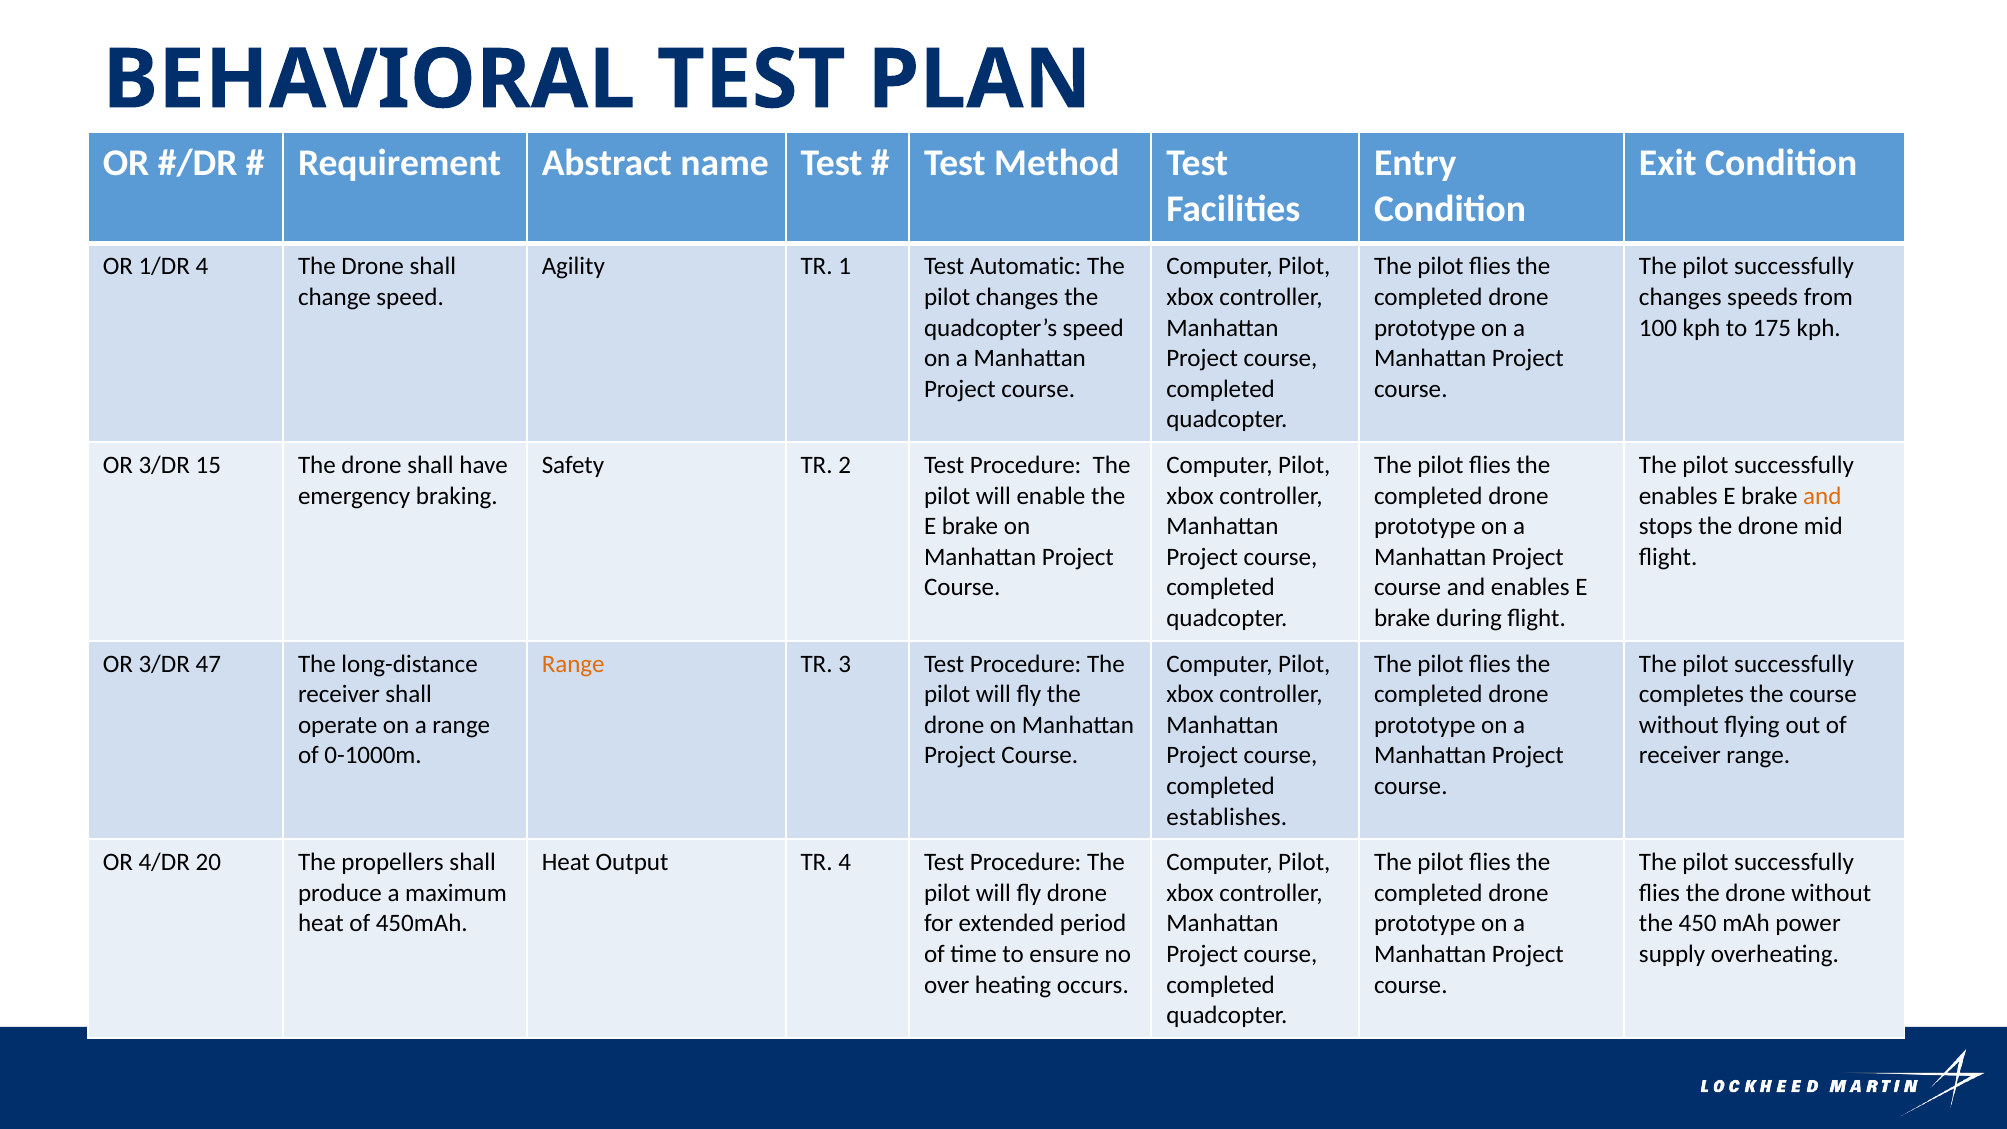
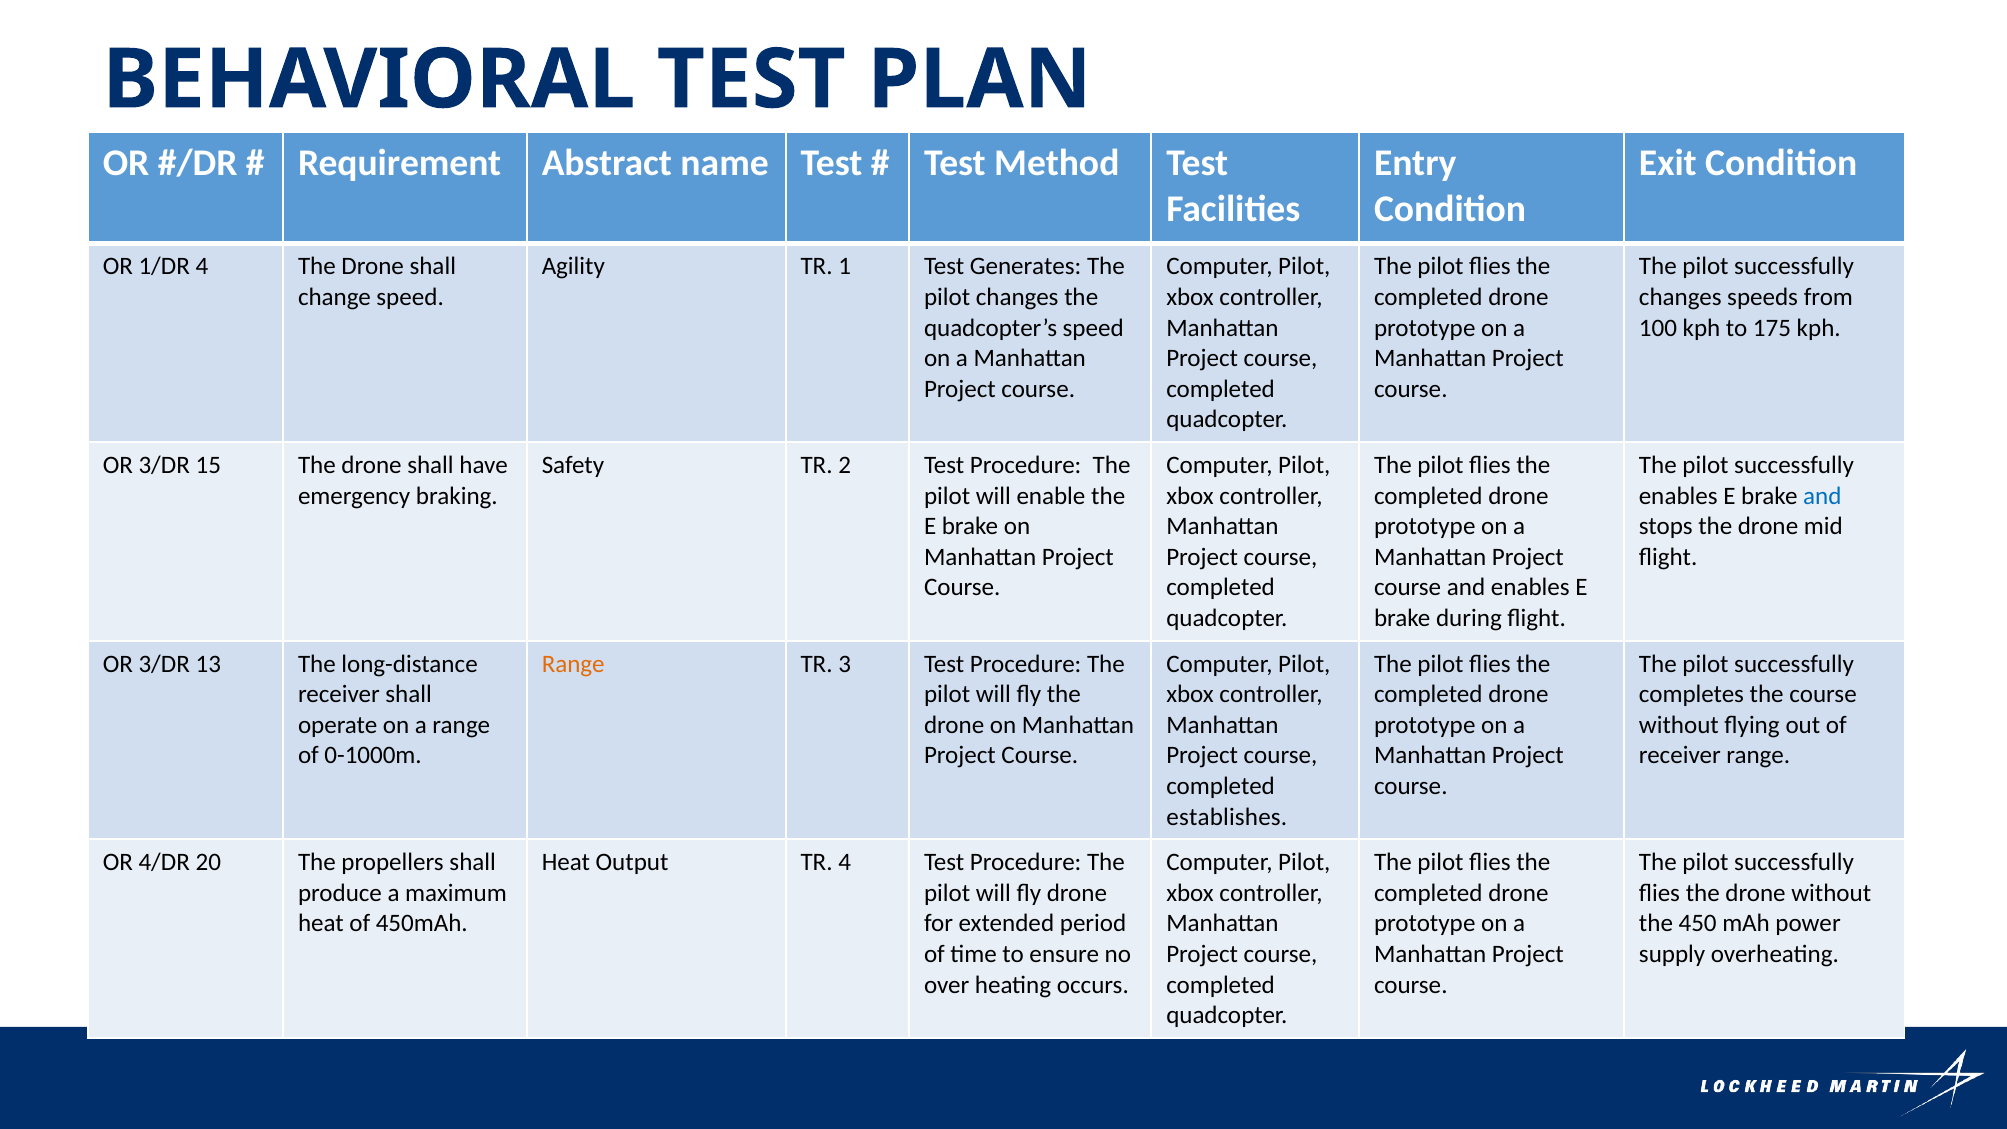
Automatic: Automatic -> Generates
and at (1822, 496) colour: orange -> blue
47: 47 -> 13
